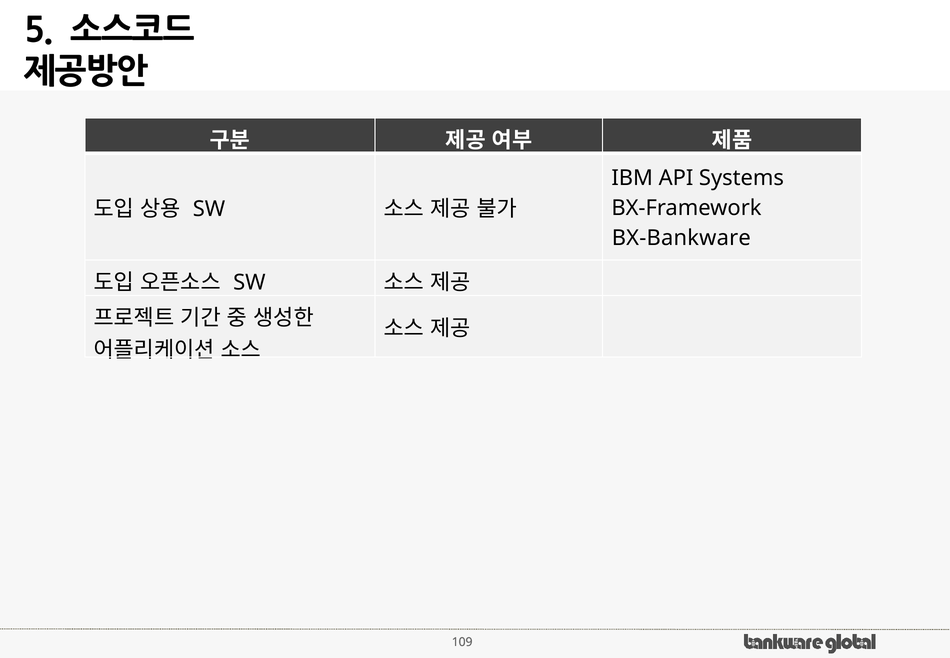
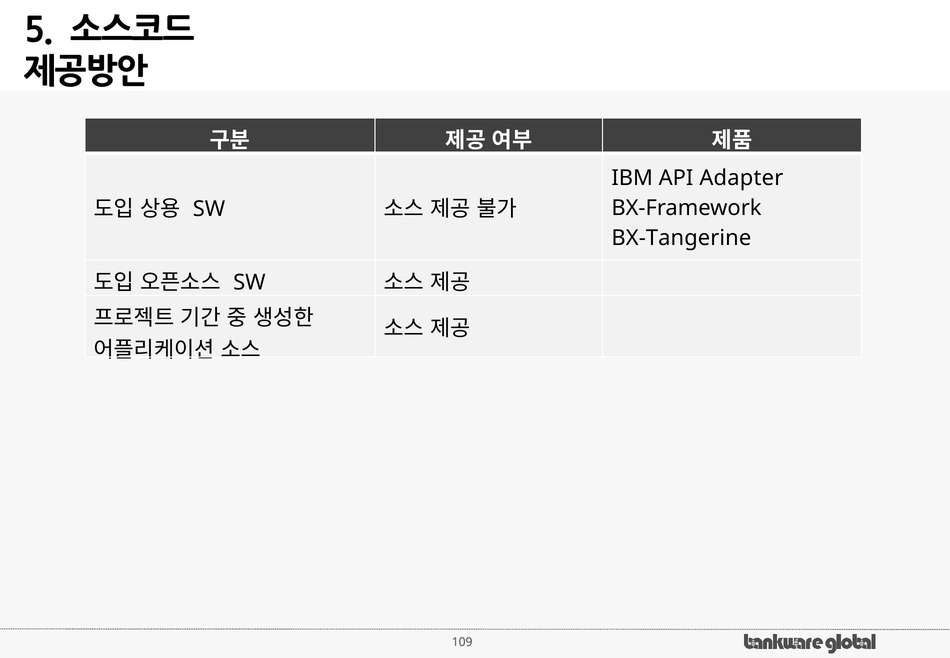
Systems: Systems -> Adapter
BX-Bankware: BX-Bankware -> BX-Tangerine
